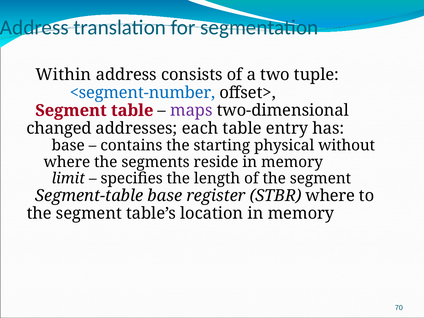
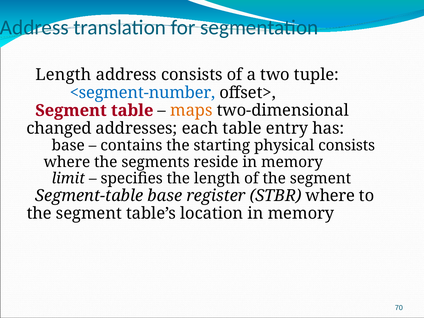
Within at (63, 75): Within -> Length
maps colour: purple -> orange
physical without: without -> consists
